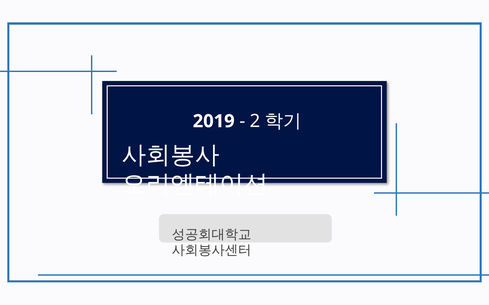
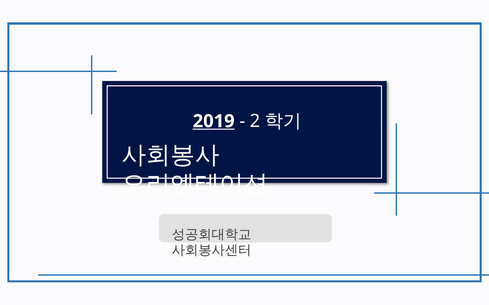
2019 underline: none -> present
